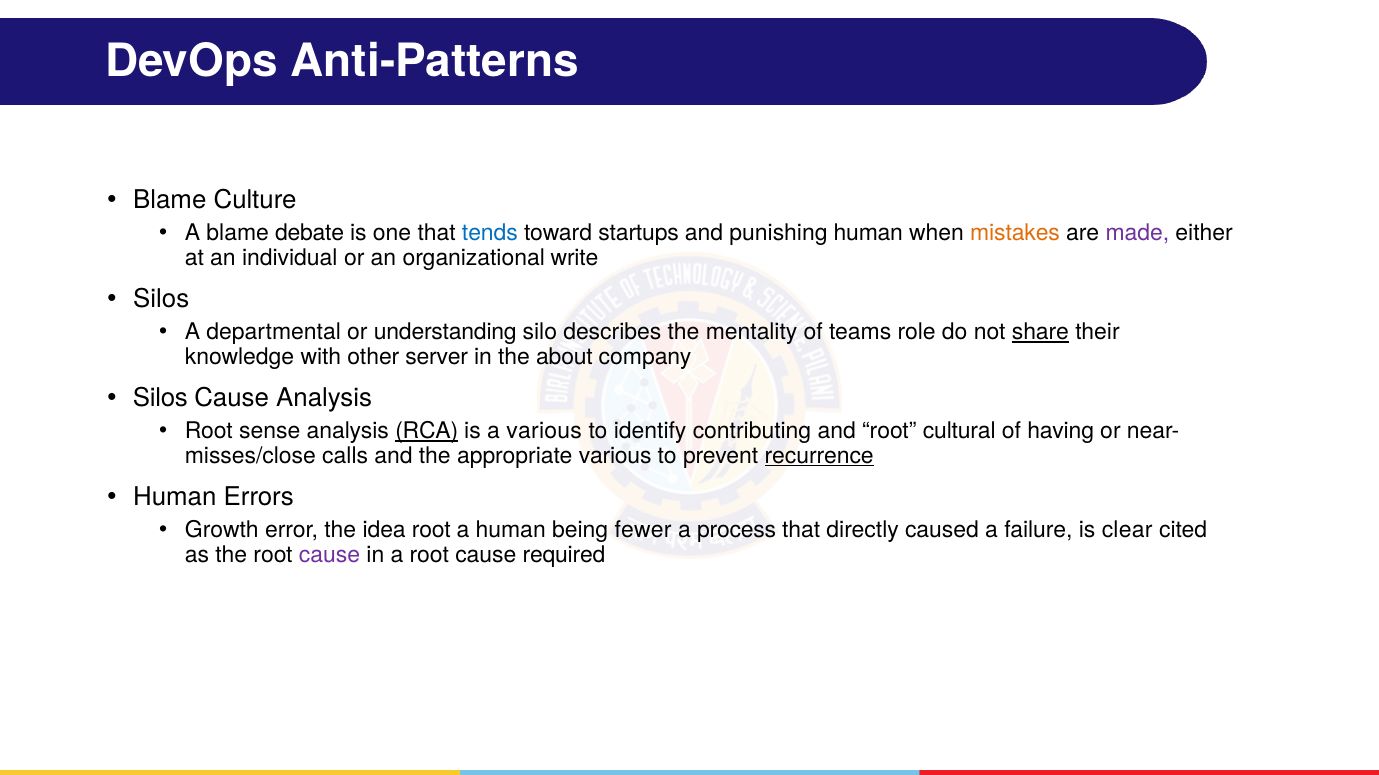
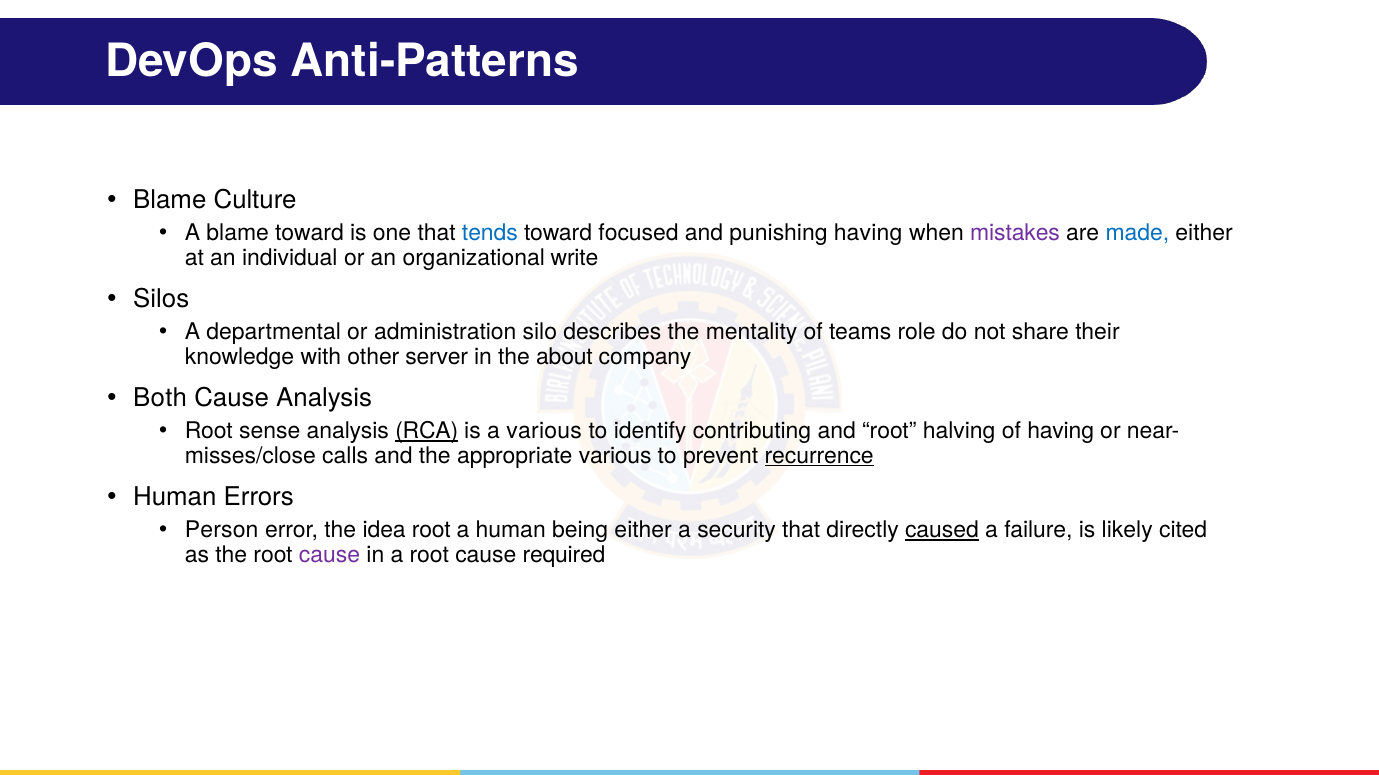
blame debate: debate -> toward
startups: startups -> focused
punishing human: human -> having
mistakes colour: orange -> purple
made colour: purple -> blue
understanding: understanding -> administration
share underline: present -> none
Silos at (160, 398): Silos -> Both
cultural: cultural -> halving
Growth: Growth -> Person
being fewer: fewer -> either
process: process -> security
caused underline: none -> present
clear: clear -> likely
